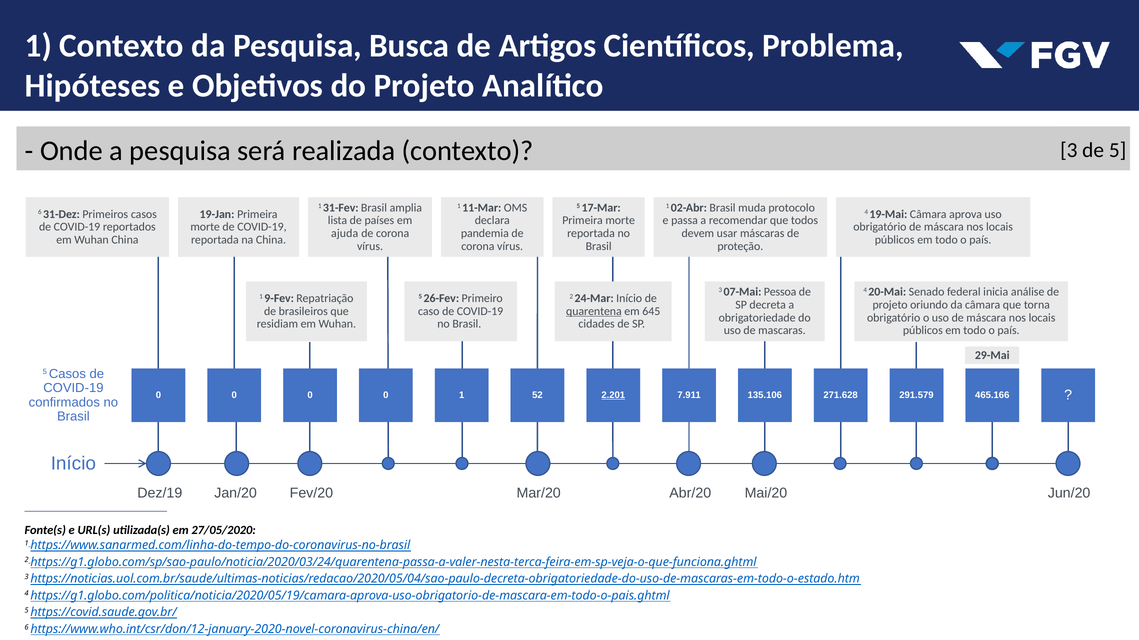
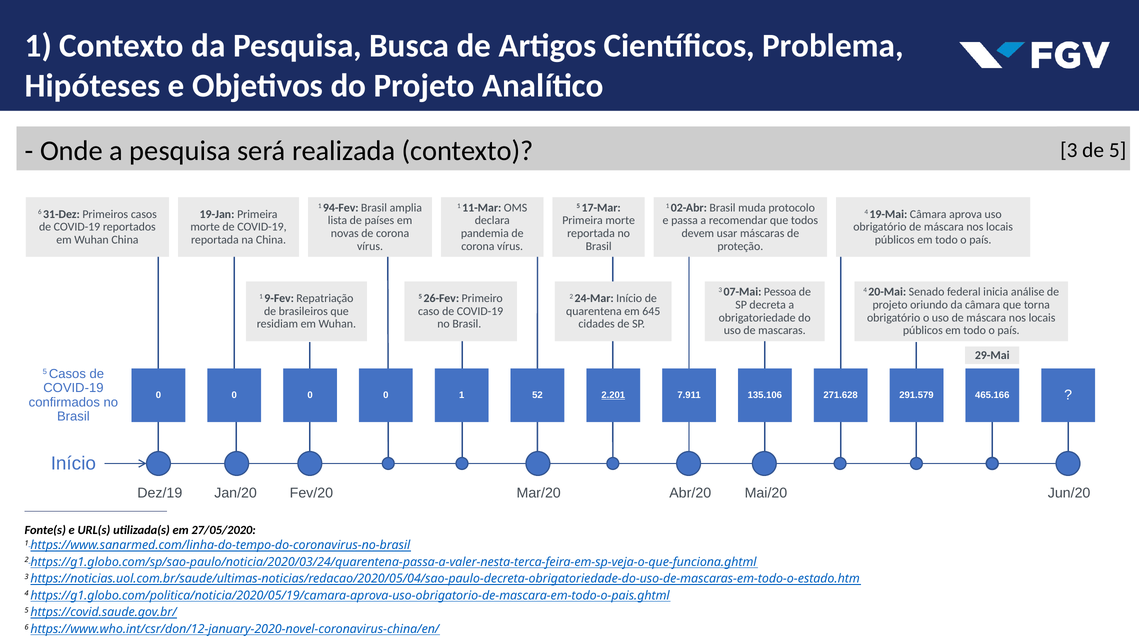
31-Fev: 31-Fev -> 94-Fev
ajuda: ajuda -> novas
quarentena underline: present -> none
